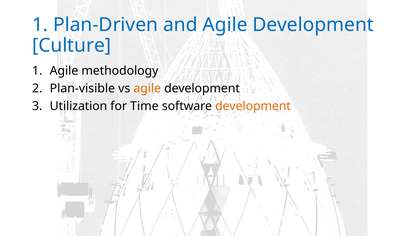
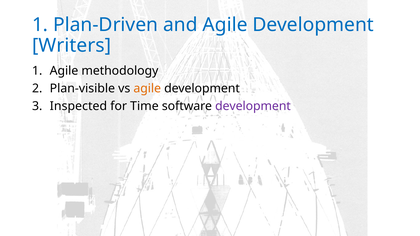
Culture: Culture -> Writers
Utilization: Utilization -> Inspected
development at (253, 106) colour: orange -> purple
